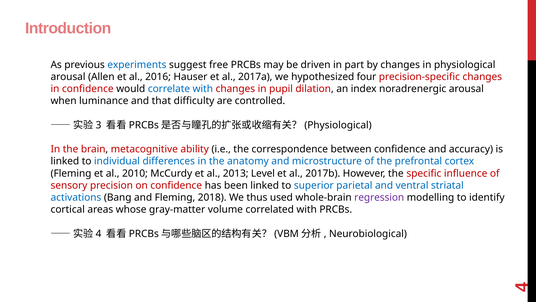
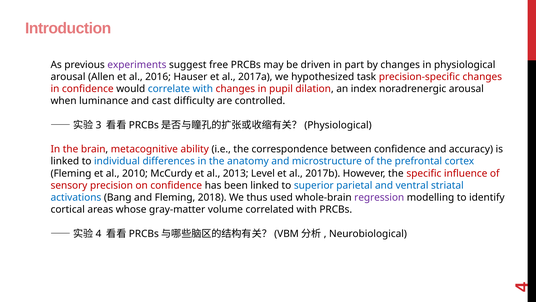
experiments colour: blue -> purple
four: four -> task
that: that -> cast
